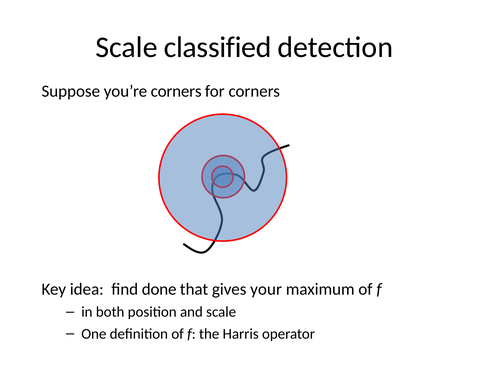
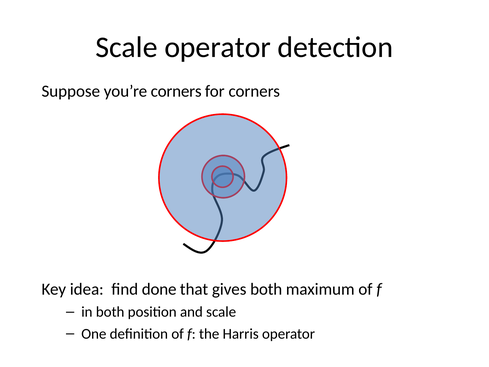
Scale classified: classified -> operator
gives your: your -> both
